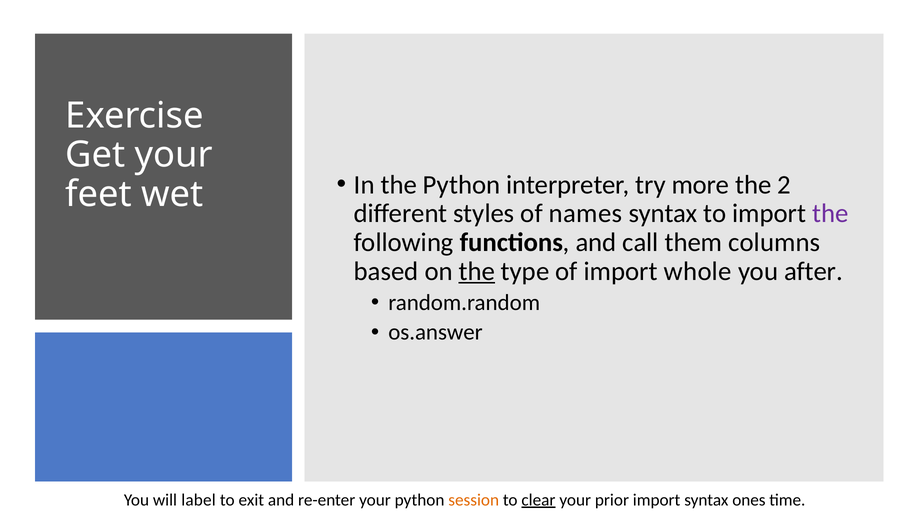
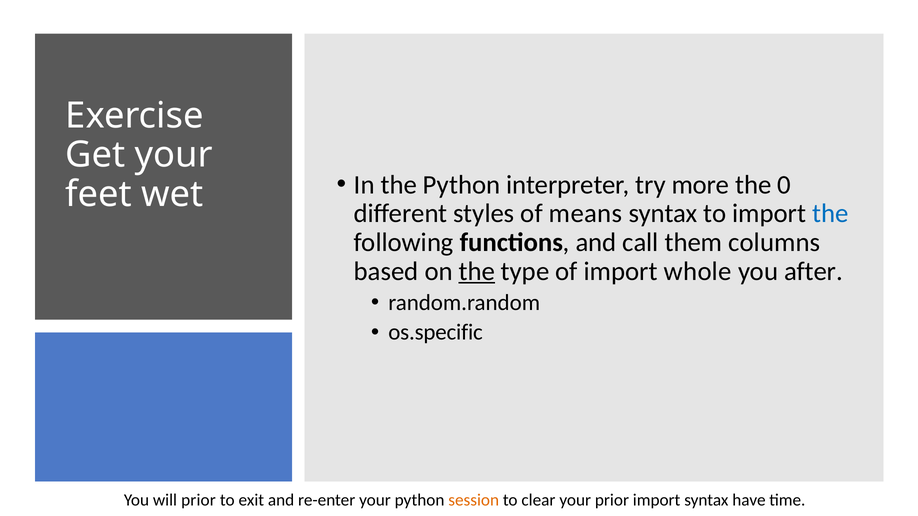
2: 2 -> 0
names: names -> means
the at (830, 214) colour: purple -> blue
os.answer: os.answer -> os.specific
will label: label -> prior
clear underline: present -> none
ones: ones -> have
